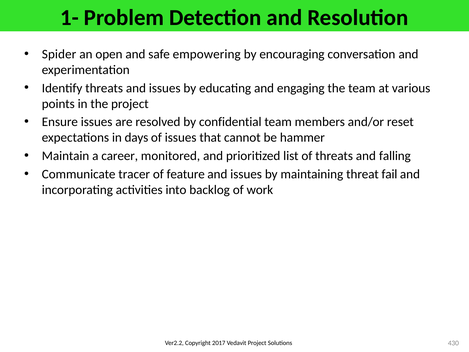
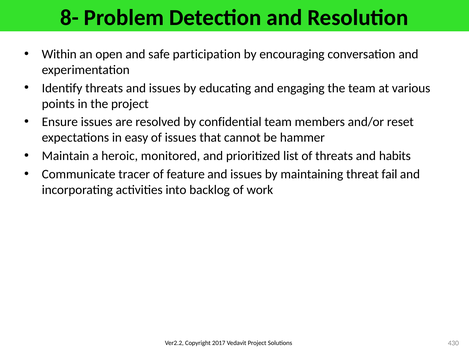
1-: 1- -> 8-
Spider: Spider -> Within
empowering: empowering -> participation
days: days -> easy
career: career -> heroic
falling: falling -> habits
